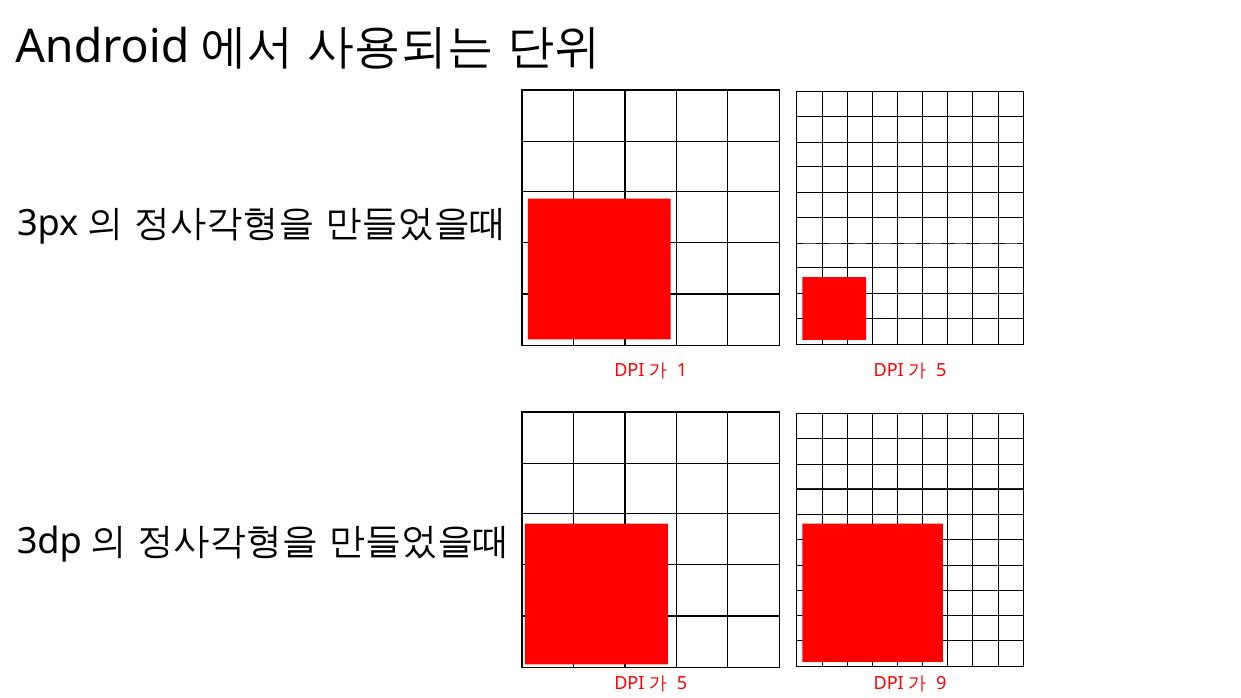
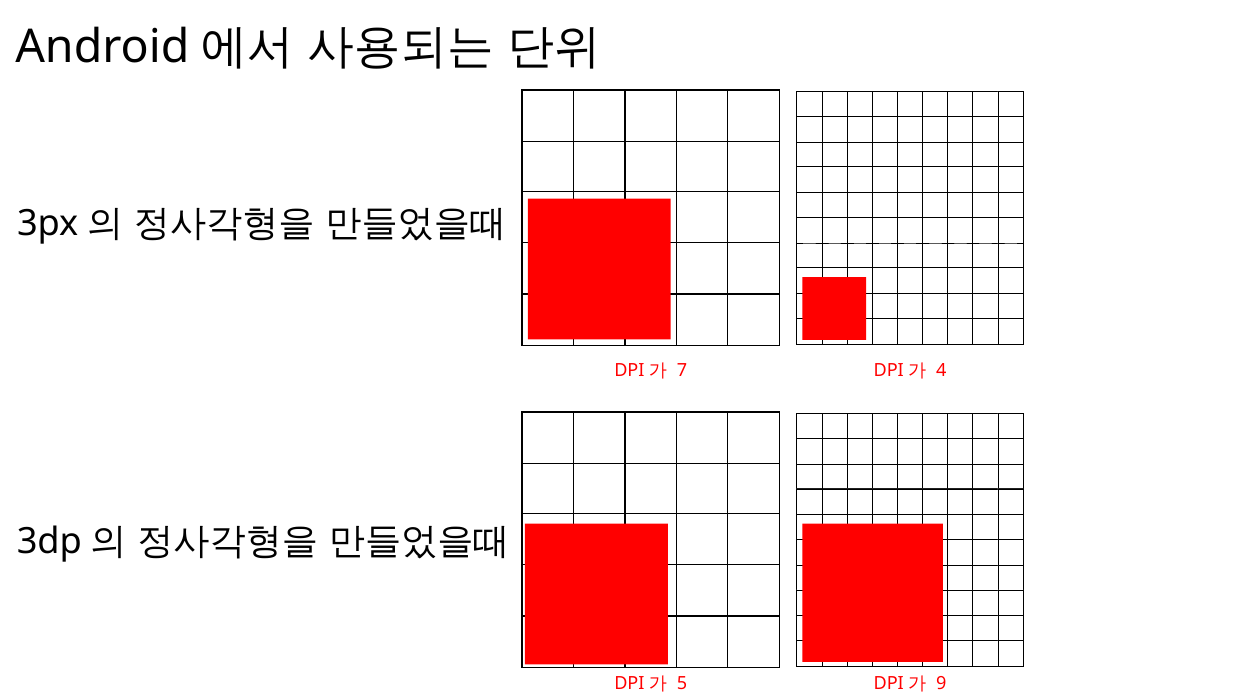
1: 1 -> 7
5 at (941, 371): 5 -> 4
